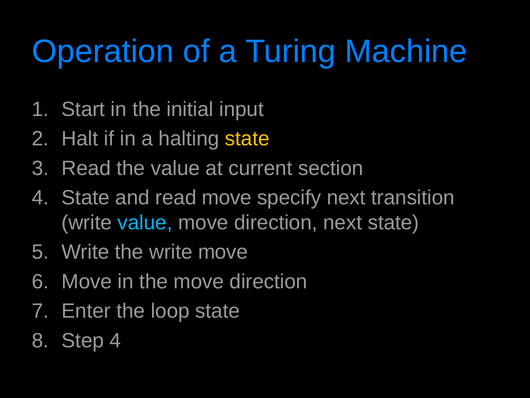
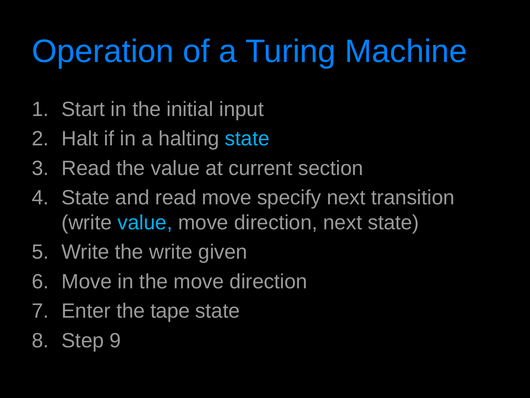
state at (247, 139) colour: yellow -> light blue
write move: move -> given
loop: loop -> tape
Step 4: 4 -> 9
